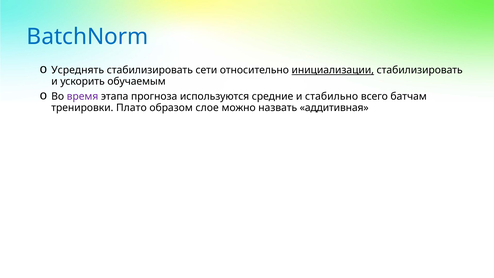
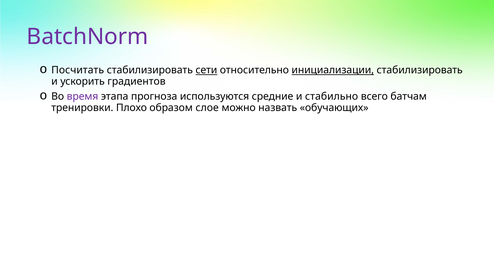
BatchNorm colour: blue -> purple
Усреднять: Усреднять -> Посчитать
сети underline: none -> present
обучаемым: обучаемым -> градиентов
Плато: Плато -> Плохо
аддитивная: аддитивная -> обучающих
